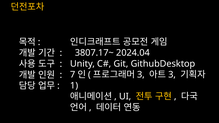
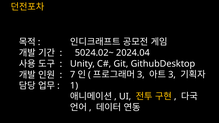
3807.17~: 3807.17~ -> 5024.02~
